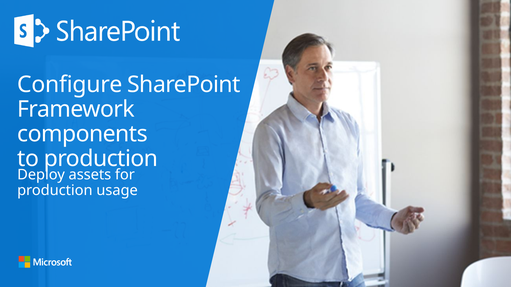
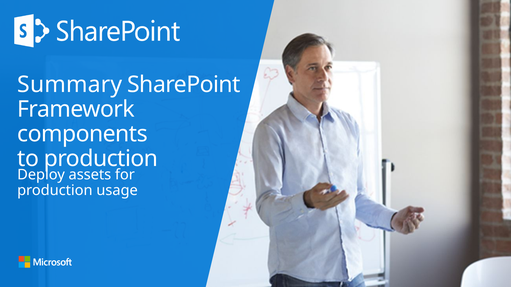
Configure: Configure -> Summary
